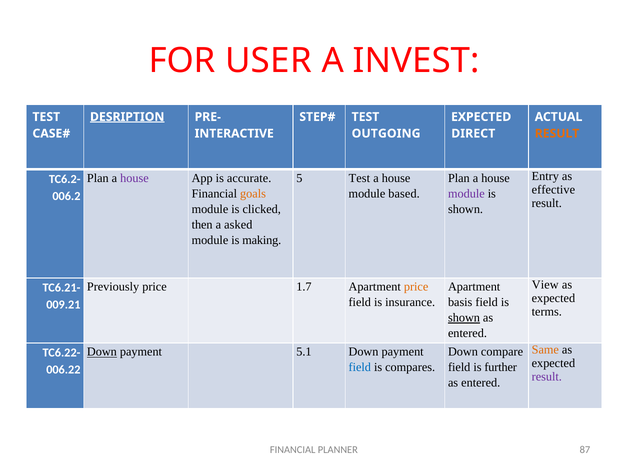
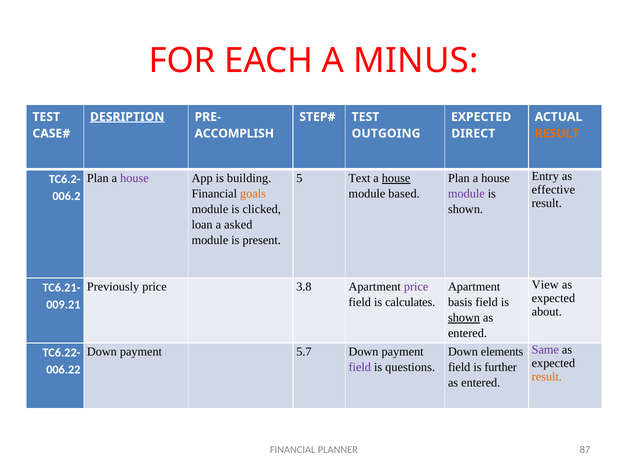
USER: USER -> EACH
INVEST: INVEST -> MINUS
INTERACTIVE: INTERACTIVE -> ACCOMPLISH
accurate: accurate -> building
5 Test: Test -> Text
house at (396, 178) underline: none -> present
then: then -> loan
making: making -> present
1.7: 1.7 -> 3.8
price at (416, 287) colour: orange -> purple
insurance: insurance -> calculates
terms: terms -> about
Same colour: orange -> purple
Down at (102, 352) underline: present -> none
5.1: 5.1 -> 5.7
compare: compare -> elements
field at (360, 367) colour: blue -> purple
compares: compares -> questions
result at (547, 377) colour: purple -> orange
